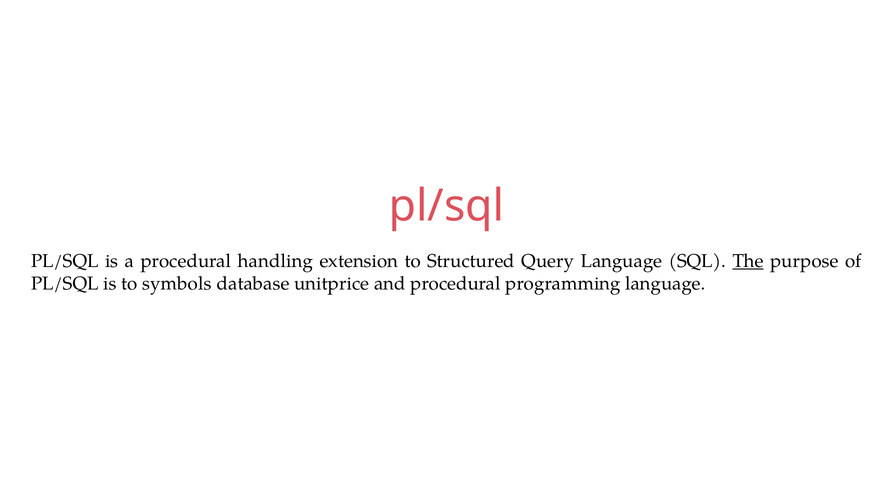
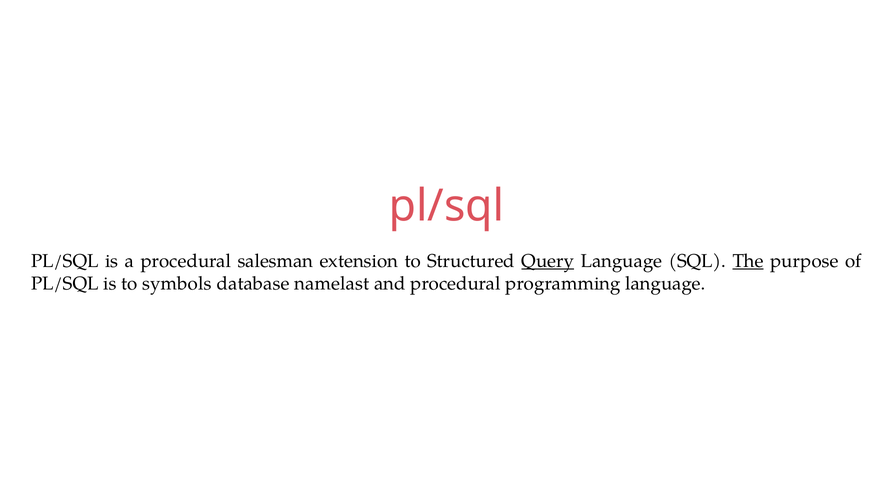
handling: handling -> salesman
Query underline: none -> present
unitprice: unitprice -> namelast
